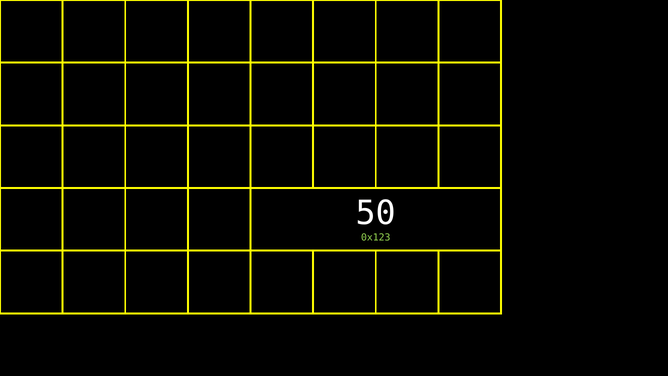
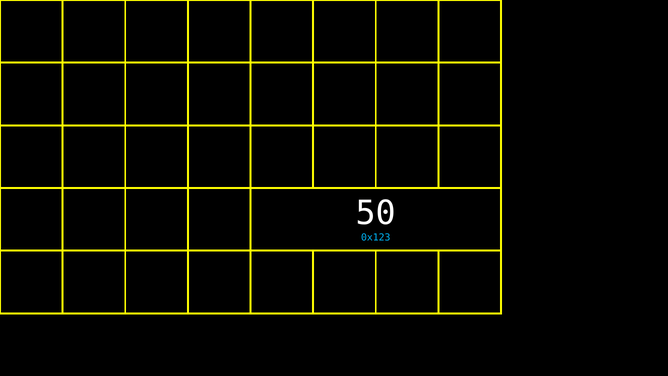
0x123 colour: light green -> light blue
